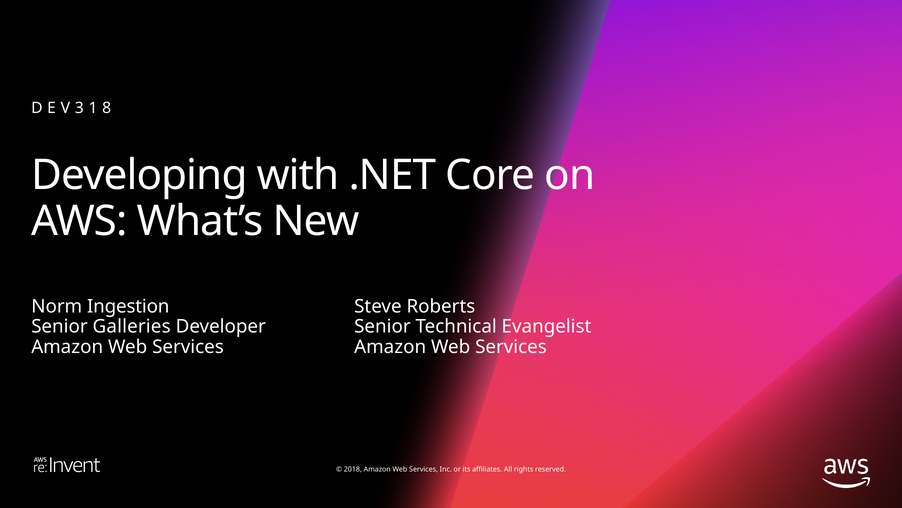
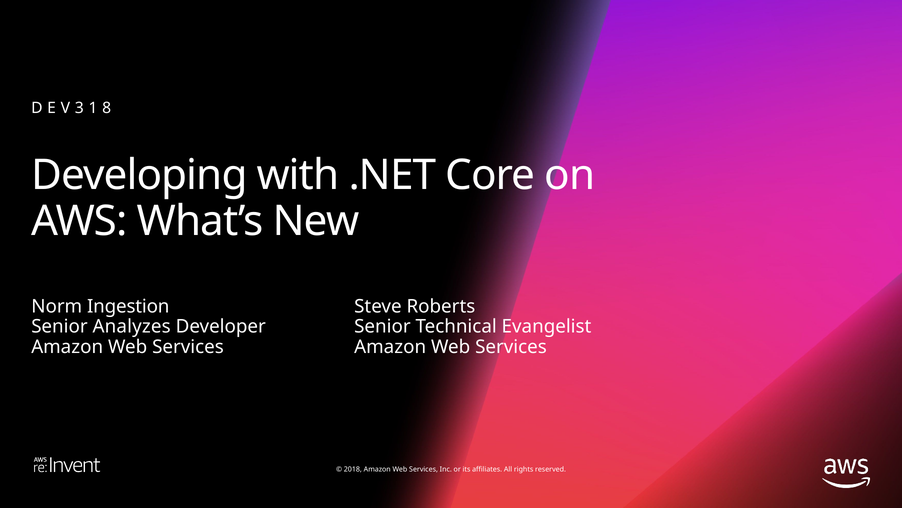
Galleries: Galleries -> Analyzes
